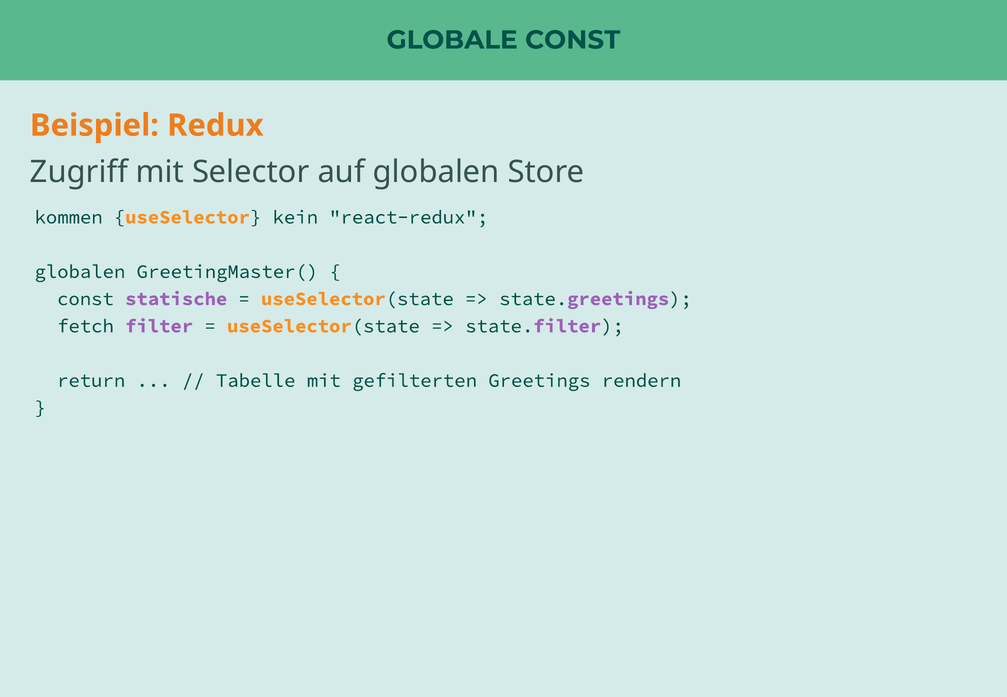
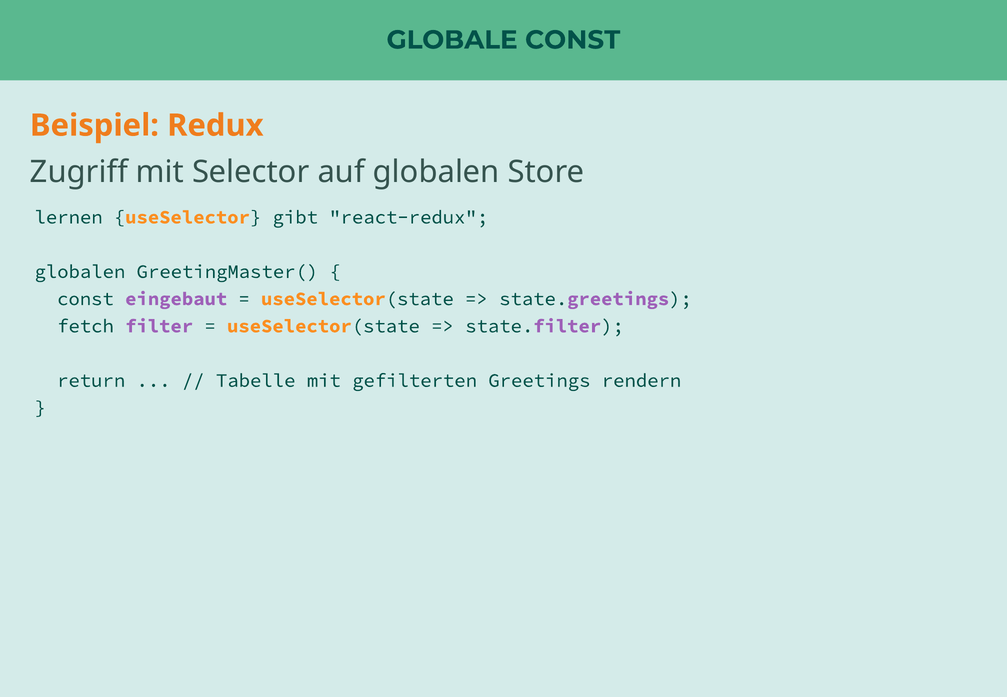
kommen: kommen -> lernen
kein: kein -> gibt
statische: statische -> eingebaut
